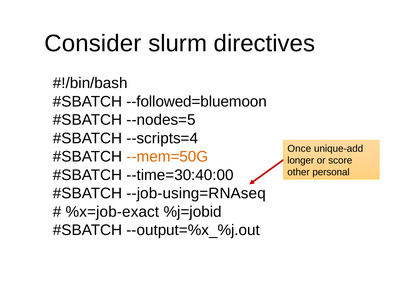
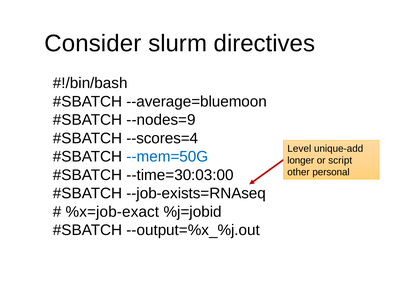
--followed=bluemoon: --followed=bluemoon -> --average=bluemoon
--nodes=5: --nodes=5 -> --nodes=9
--scripts=4: --scripts=4 -> --scores=4
Once: Once -> Level
--mem=50G colour: orange -> blue
score: score -> script
--time=30:40:00: --time=30:40:00 -> --time=30:03:00
--job-using=RNAseq: --job-using=RNAseq -> --job-exists=RNAseq
